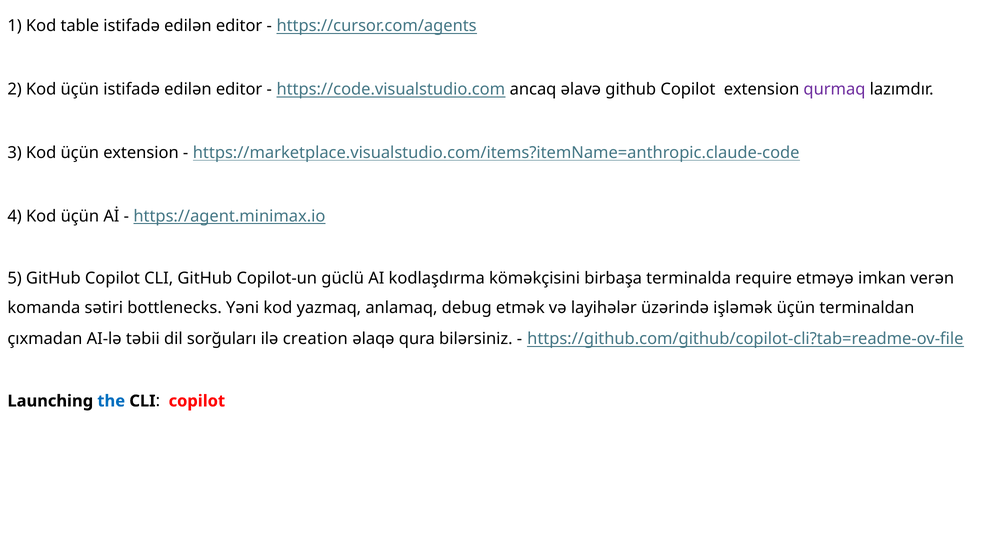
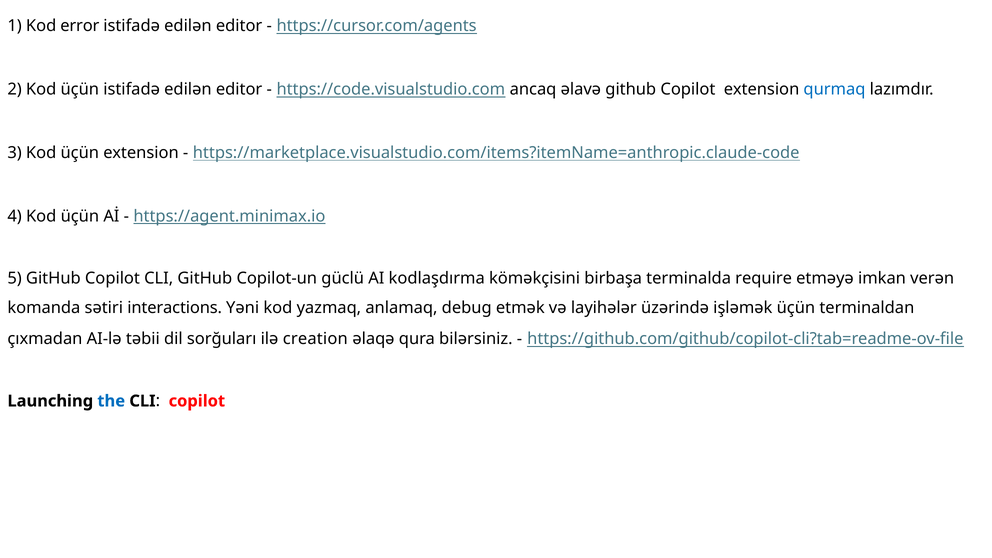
table: table -> error
qurmaq colour: purple -> blue
bottlenecks: bottlenecks -> interactions
